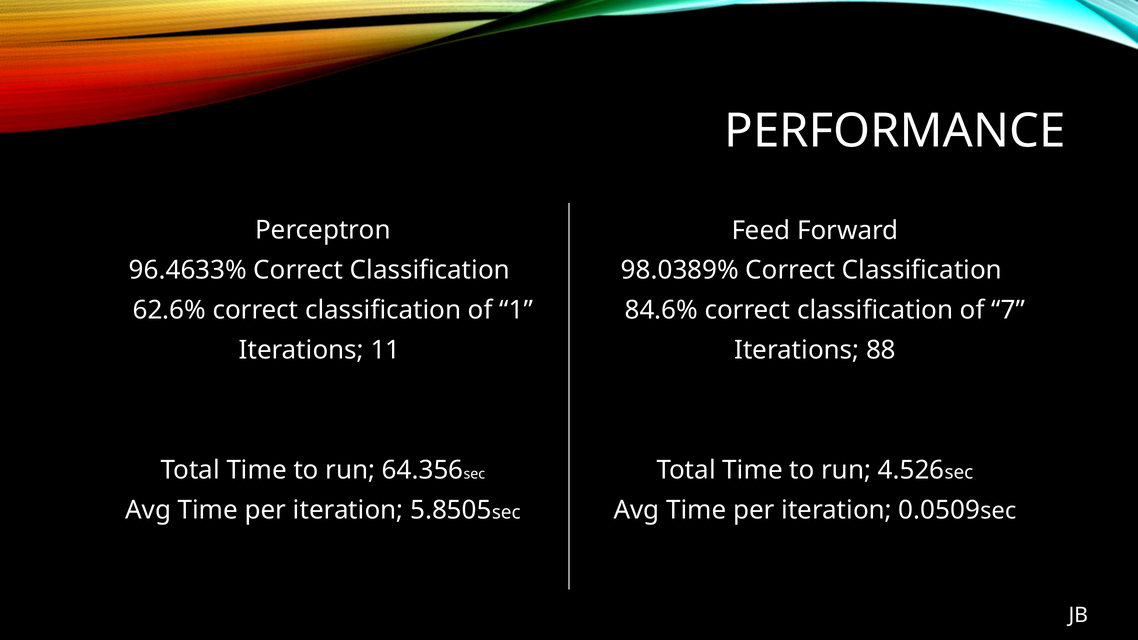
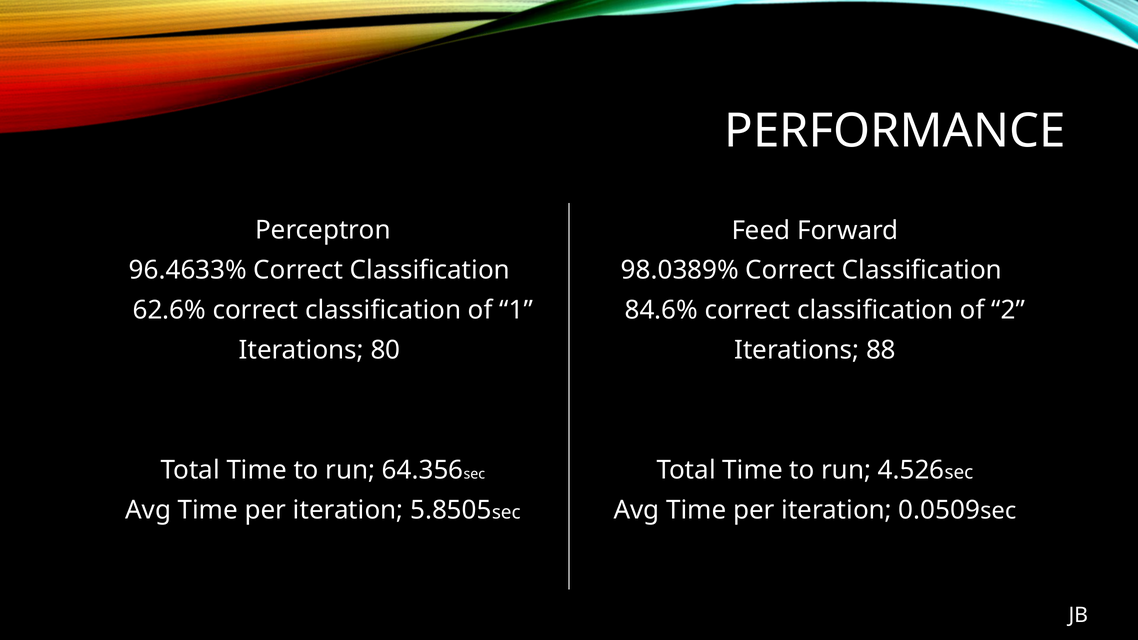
7: 7 -> 2
11: 11 -> 80
